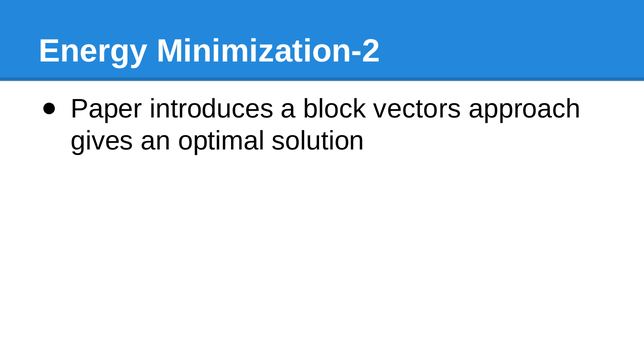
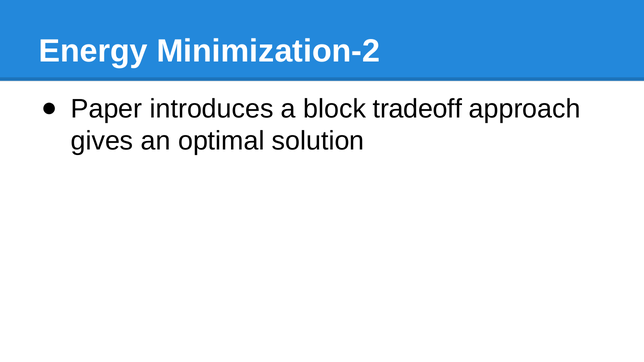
vectors: vectors -> tradeoff
